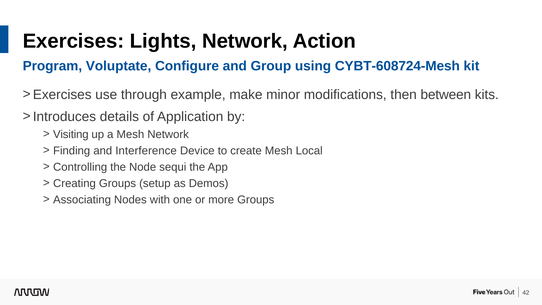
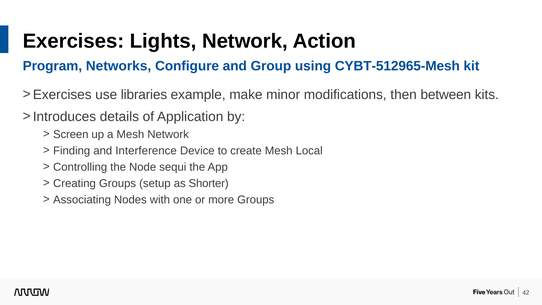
Voluptate: Voluptate -> Networks
CYBT-608724-Mesh: CYBT-608724-Mesh -> CYBT-512965-Mesh
through: through -> libraries
Visiting: Visiting -> Screen
Demos: Demos -> Shorter
